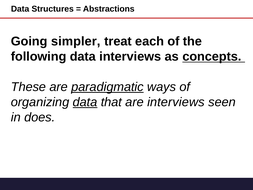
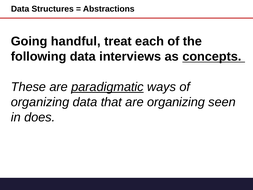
simpler: simpler -> handful
data at (85, 102) underline: present -> none
are interviews: interviews -> organizing
